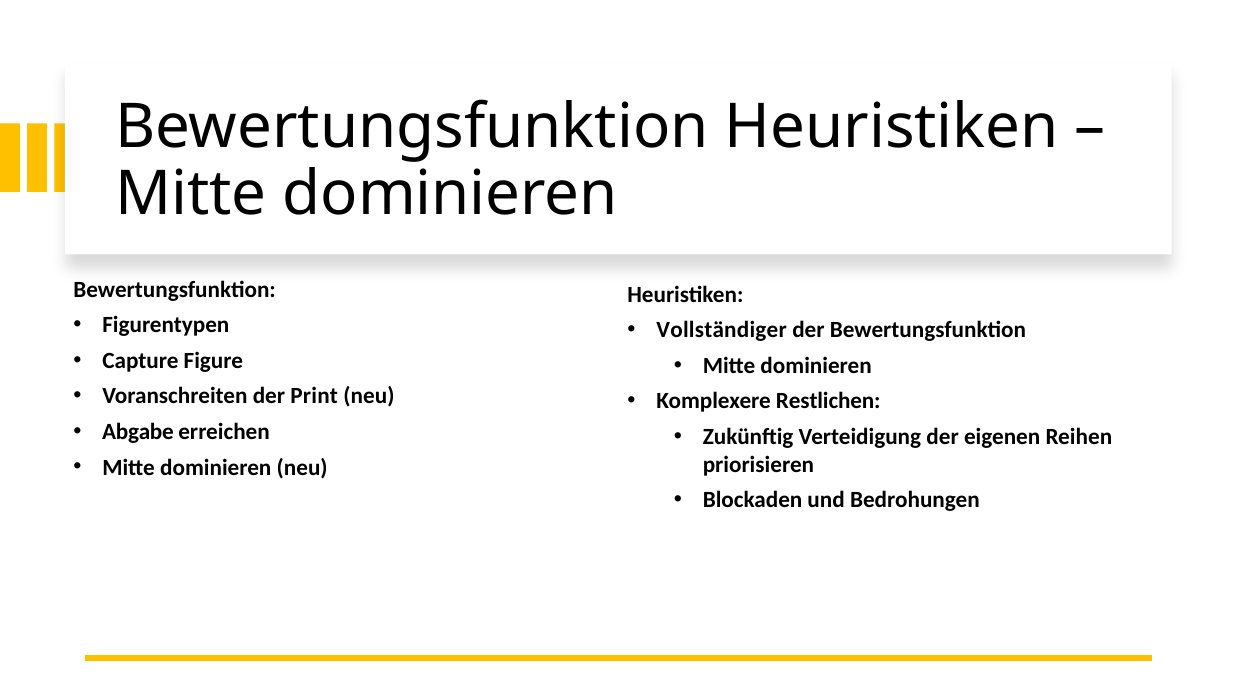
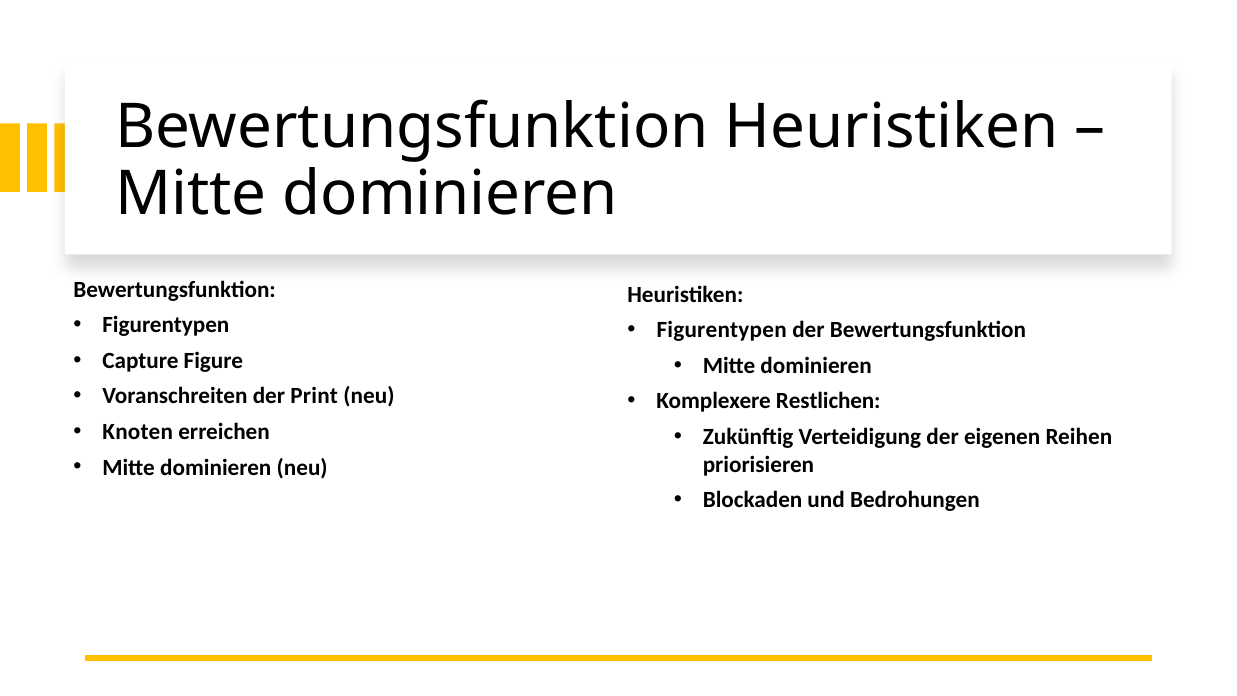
Vollständiger at (722, 330): Vollständiger -> Figurentypen
Abgabe: Abgabe -> Knoten
